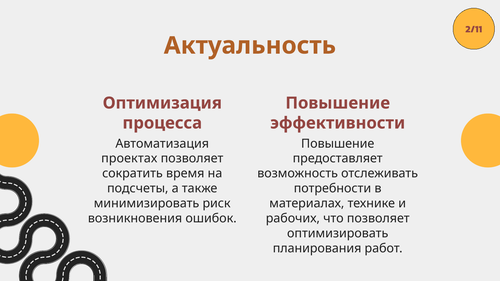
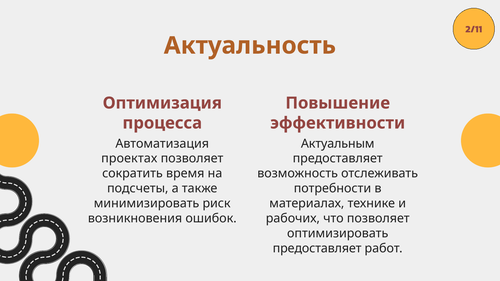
Повышение at (338, 144): Повышение -> Актуальным
планирования at (317, 249): планирования -> предоставляет
